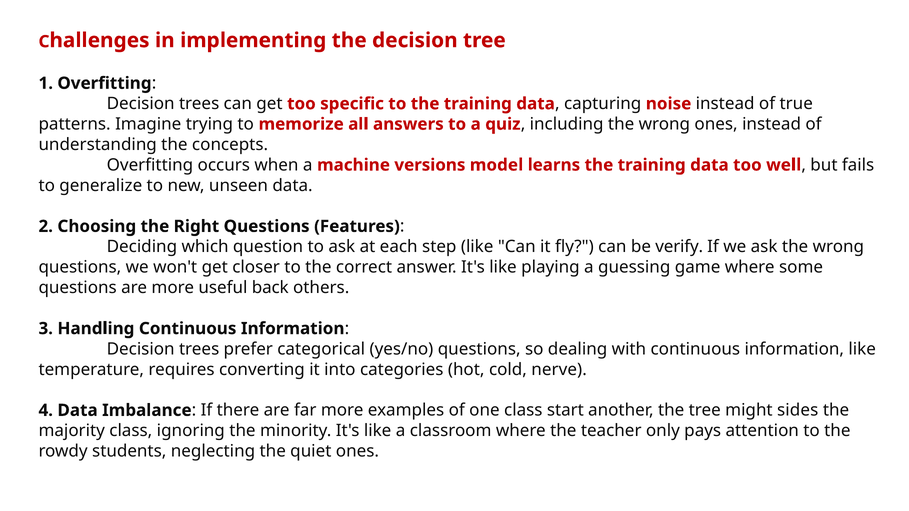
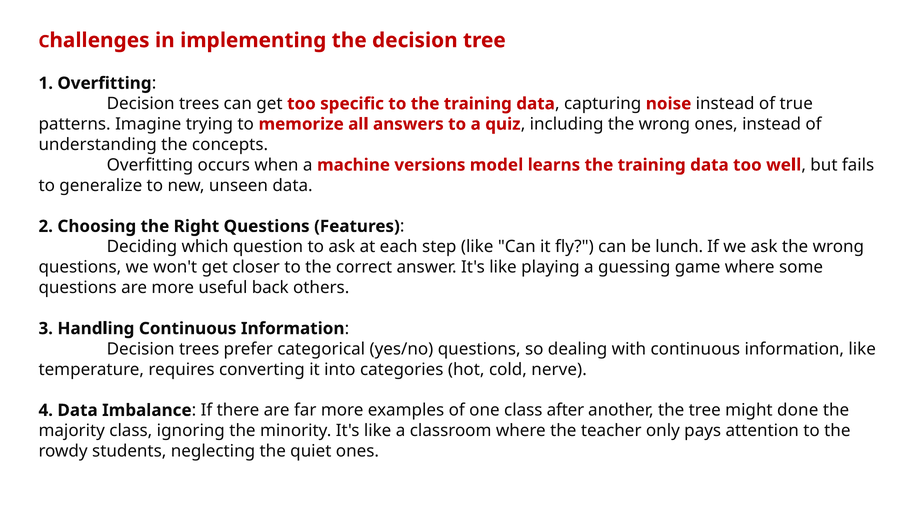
verify: verify -> lunch
start: start -> after
sides: sides -> done
